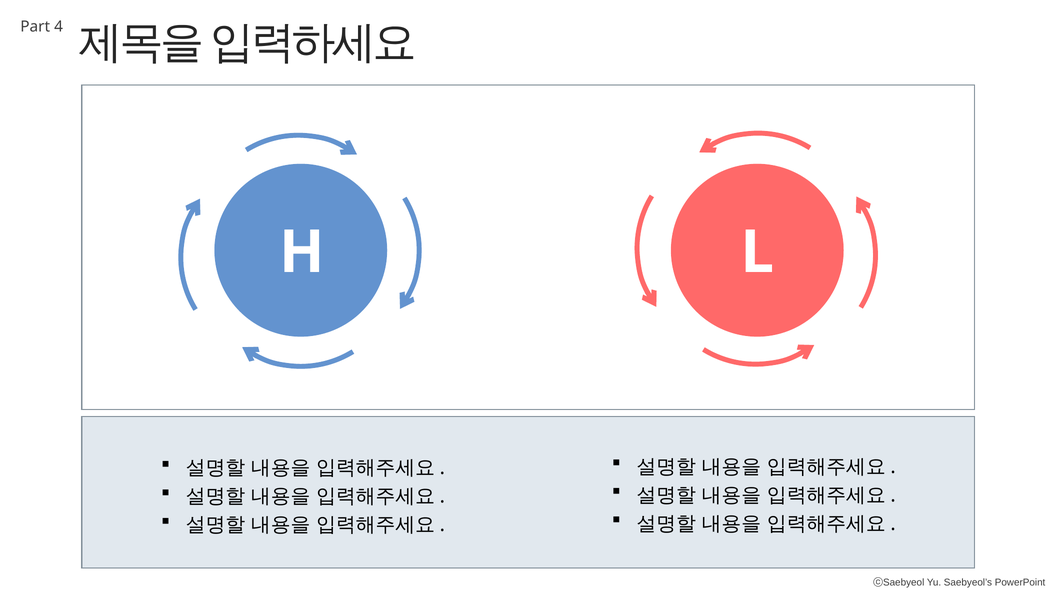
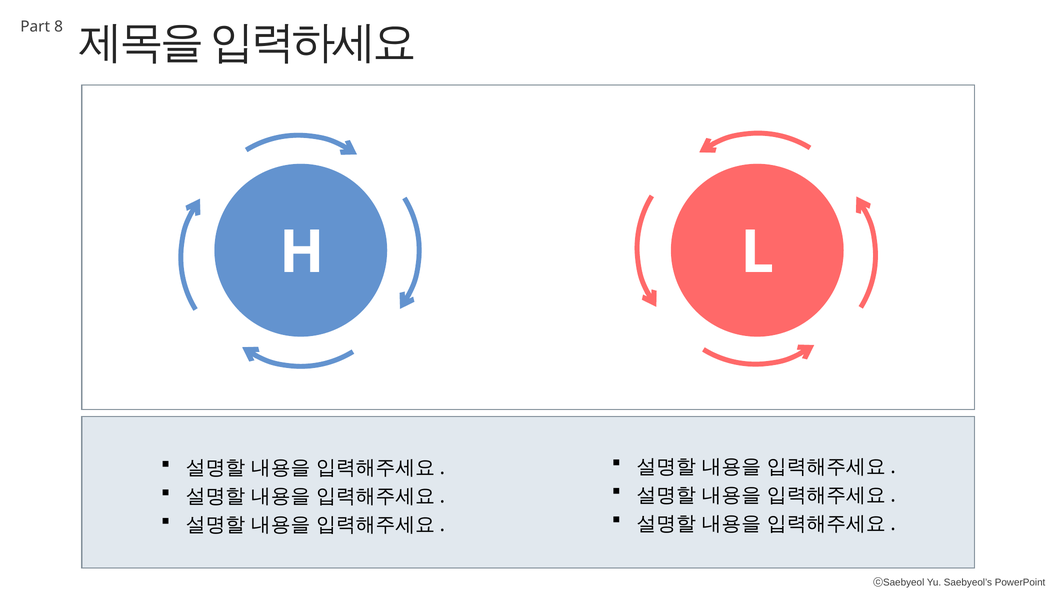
4: 4 -> 8
